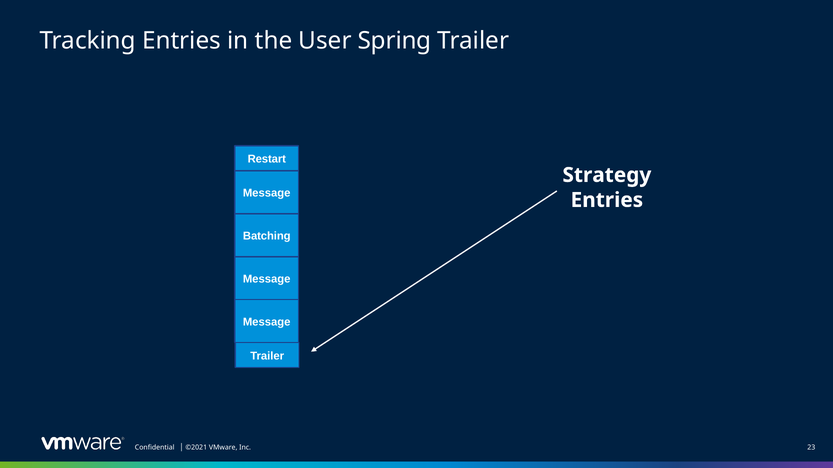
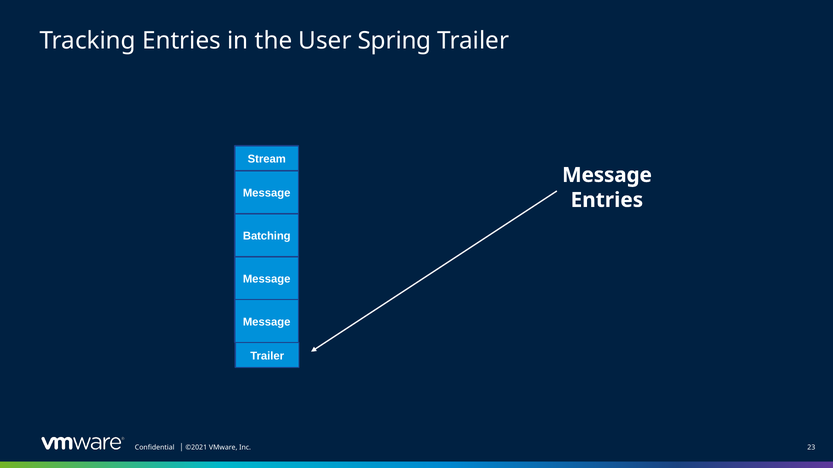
Restart: Restart -> Stream
Strategy at (607, 175): Strategy -> Message
